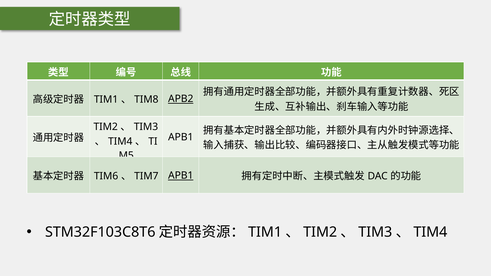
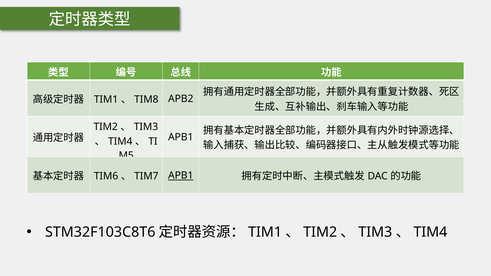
APB2 underline: present -> none
